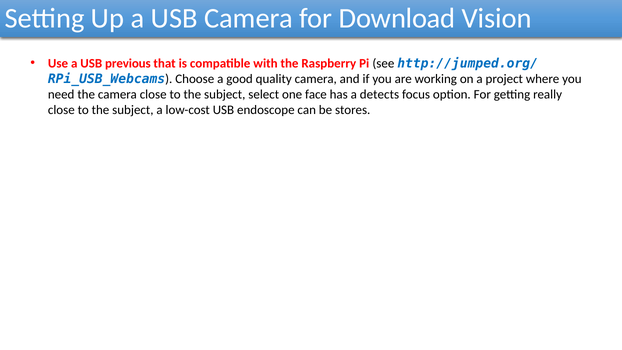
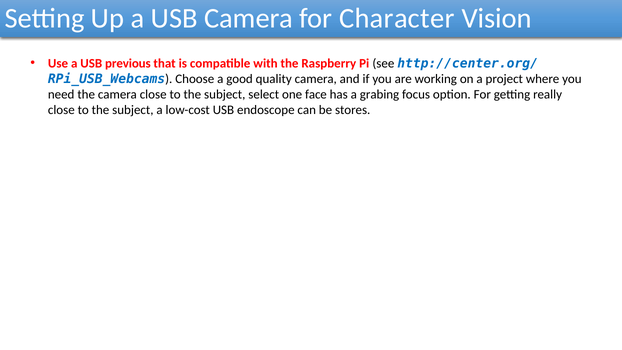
Download: Download -> Character
http://jumped.org/: http://jumped.org/ -> http://center.org/
detects: detects -> grabing
